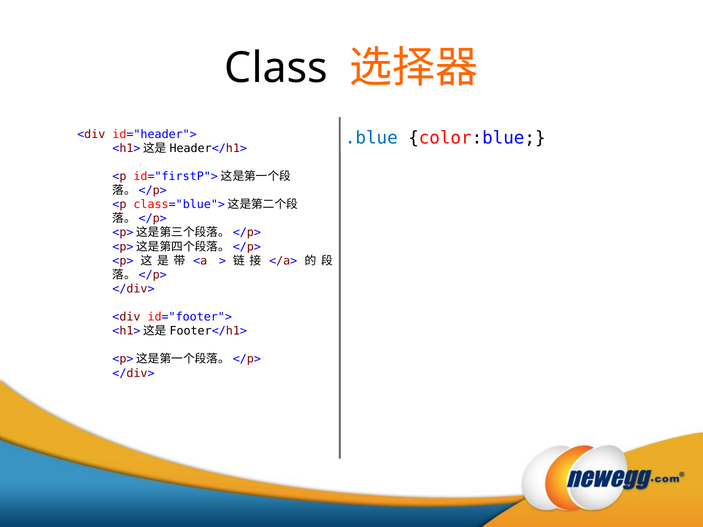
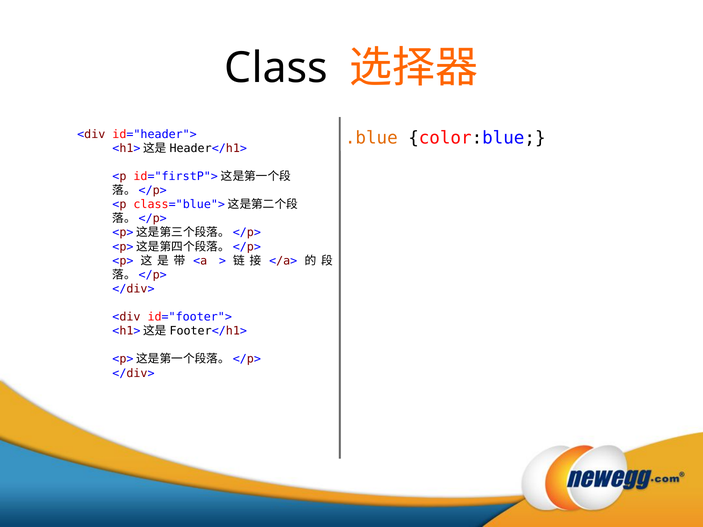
.blue colour: blue -> orange
